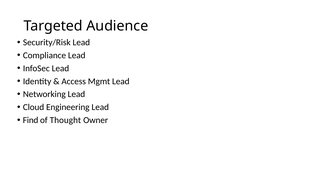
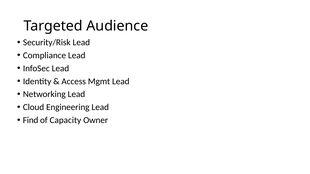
Thought: Thought -> Capacity
